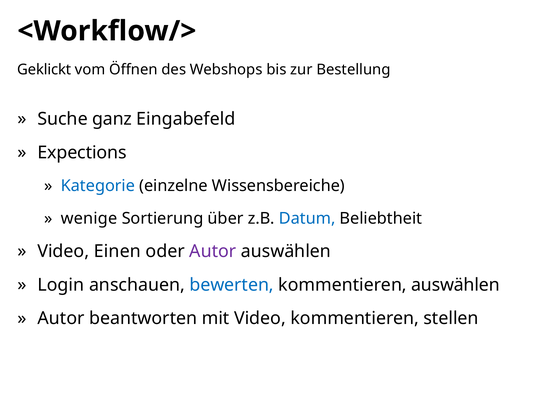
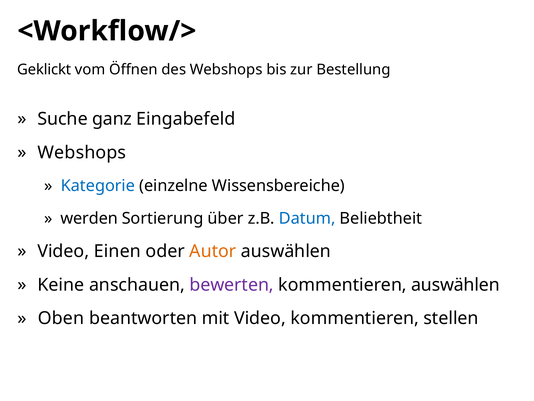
Expections at (82, 152): Expections -> Webshops
wenige: wenige -> werden
Autor at (213, 251) colour: purple -> orange
Login: Login -> Keine
bewerten colour: blue -> purple
Autor at (61, 318): Autor -> Oben
